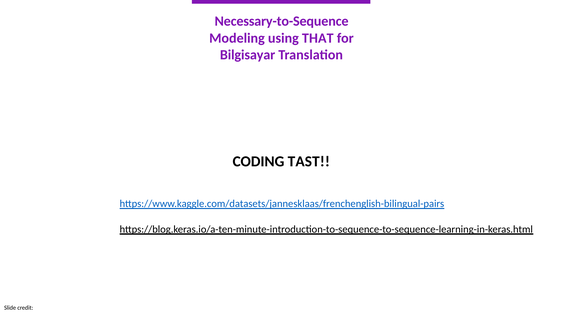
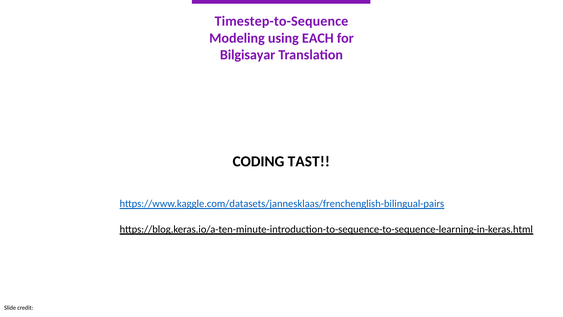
Necessary-to-Sequence: Necessary-to-Sequence -> Timestep-to-Sequence
THAT: THAT -> EACH
